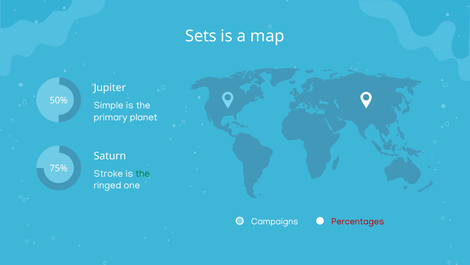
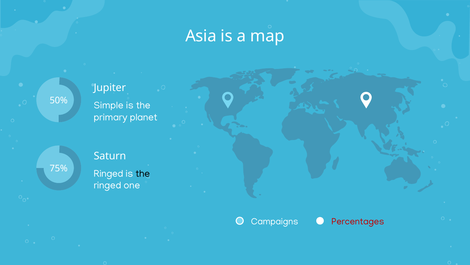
Sets: Sets -> Asia
Stroke at (108, 173): Stroke -> Ringed
the at (143, 173) colour: green -> black
